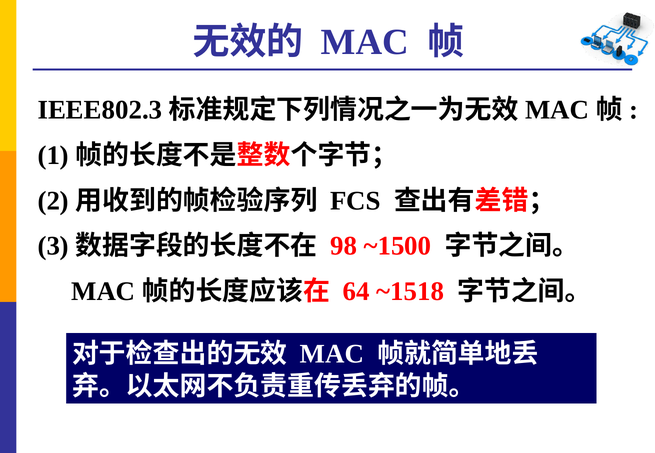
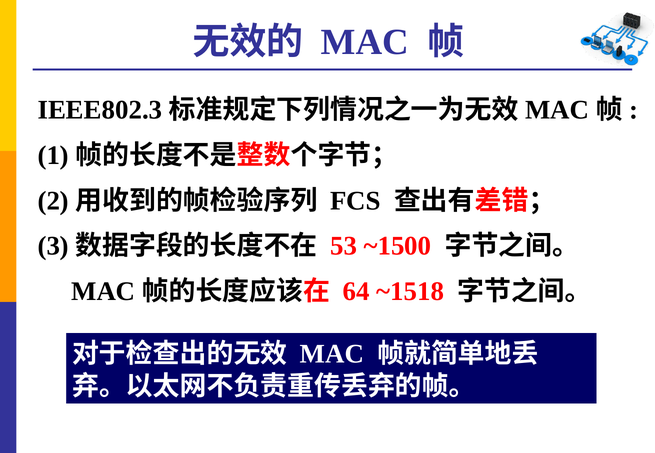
98: 98 -> 53
